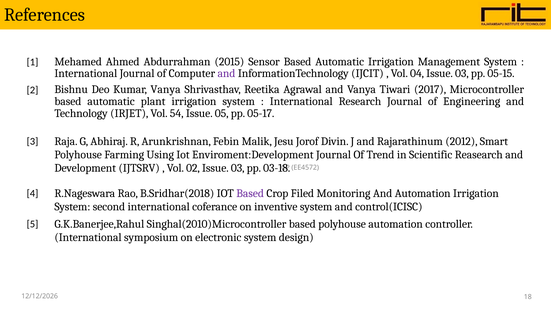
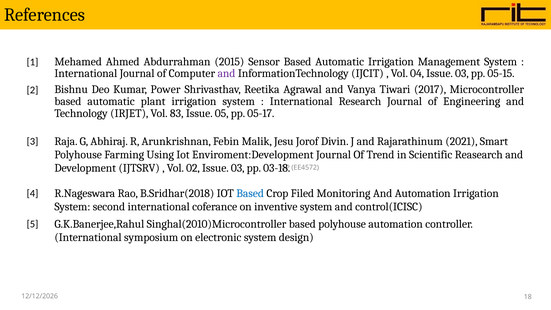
Kumar Vanya: Vanya -> Power
54: 54 -> 83
2012: 2012 -> 2021
Based at (250, 193) colour: purple -> blue
